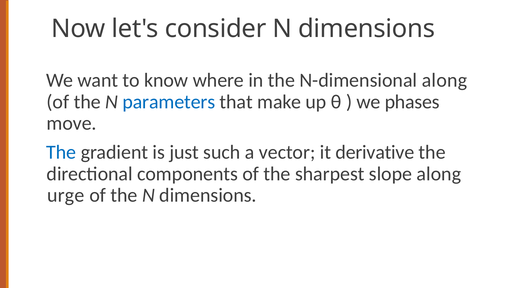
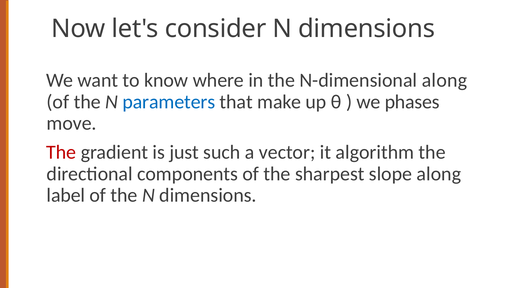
The at (61, 153) colour: blue -> red
derivative: derivative -> algorithm
urge: urge -> label
